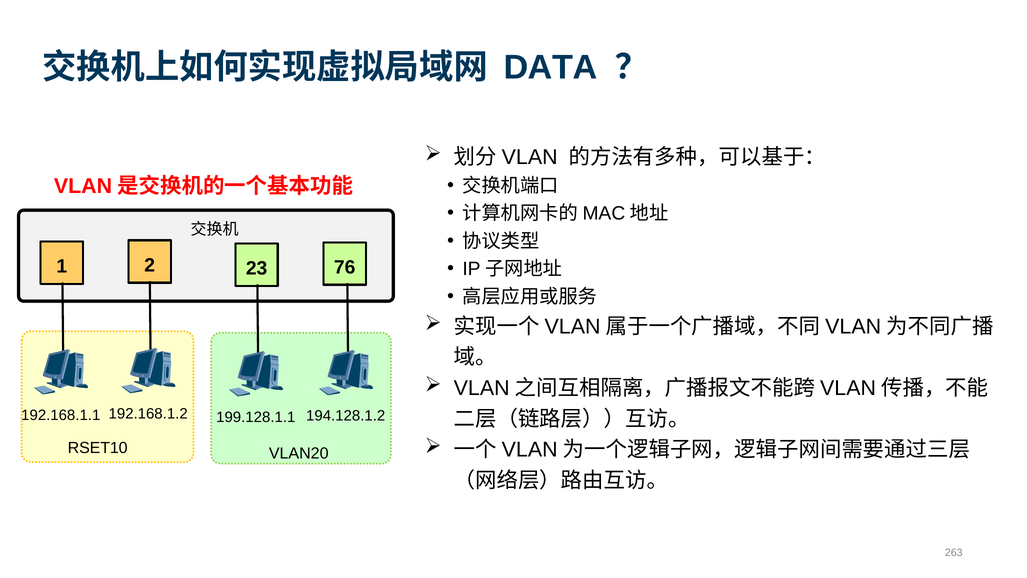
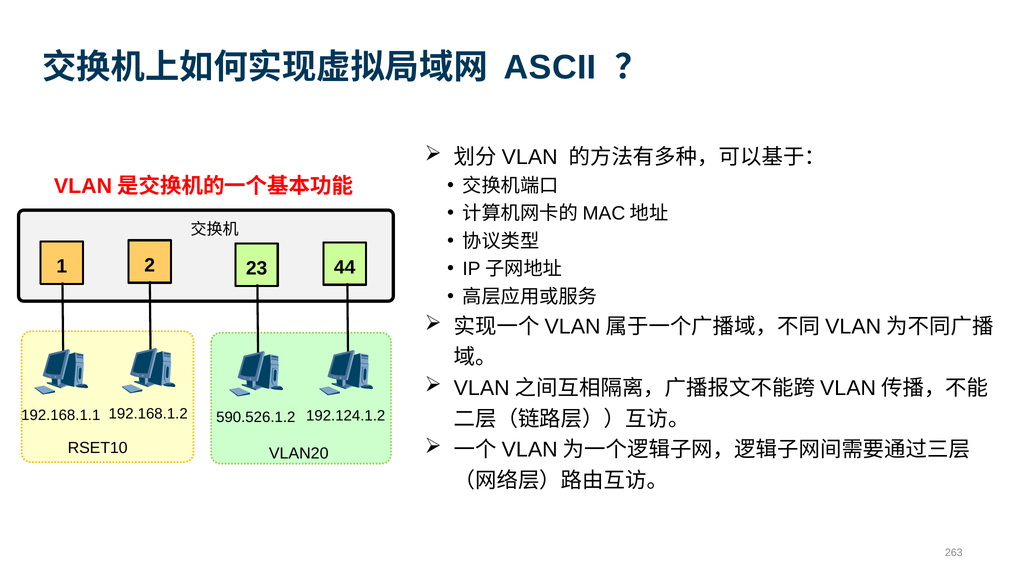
DATA: DATA -> ASCII
76: 76 -> 44
199.128.1.1: 199.128.1.1 -> 590.526.1.2
194.128.1.2: 194.128.1.2 -> 192.124.1.2
